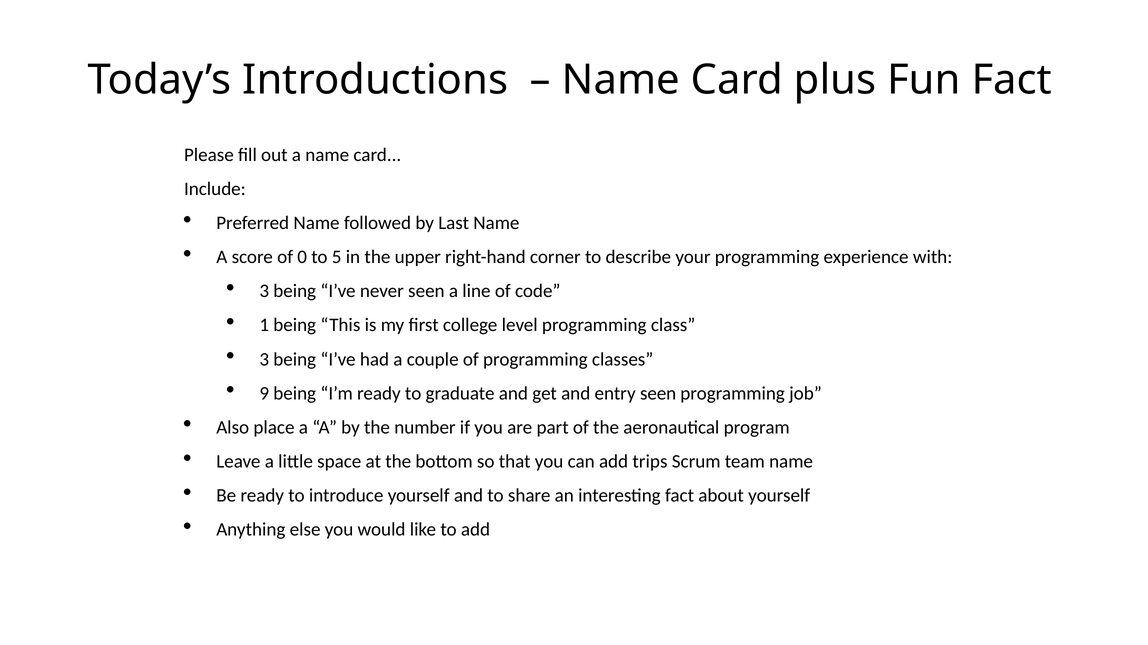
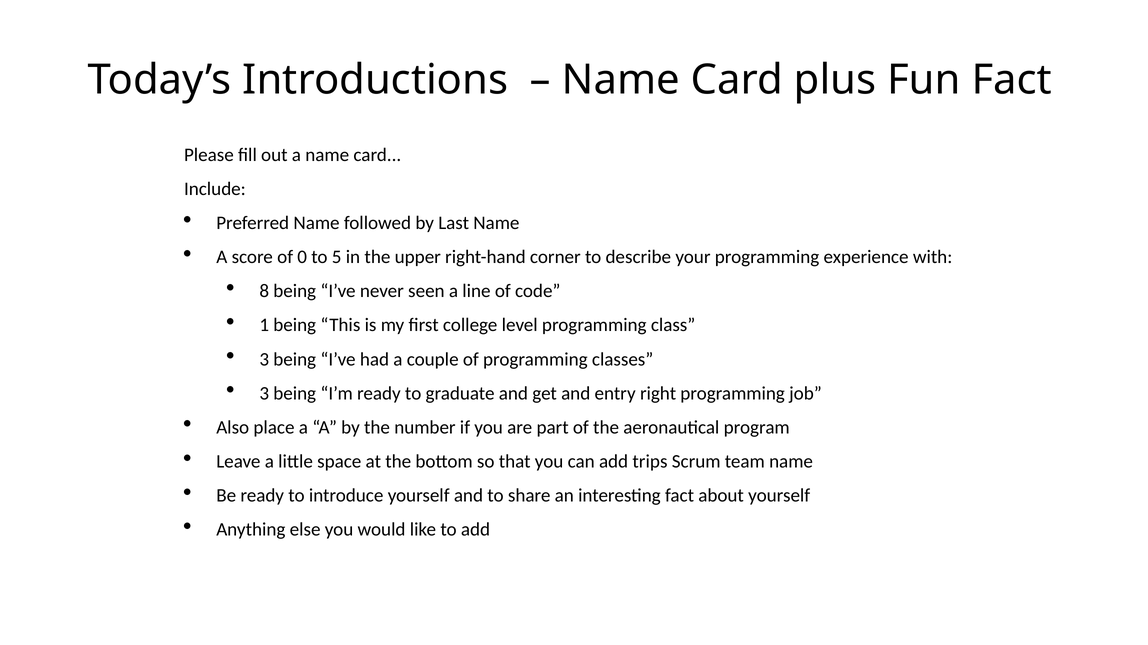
3 at (264, 291): 3 -> 8
9 at (264, 394): 9 -> 3
entry seen: seen -> right
